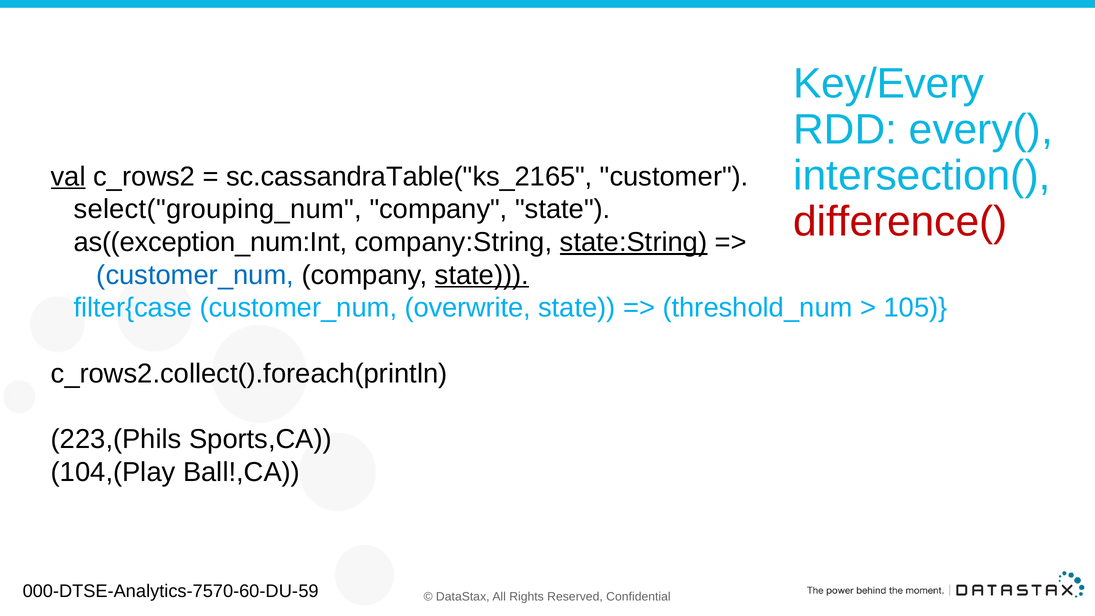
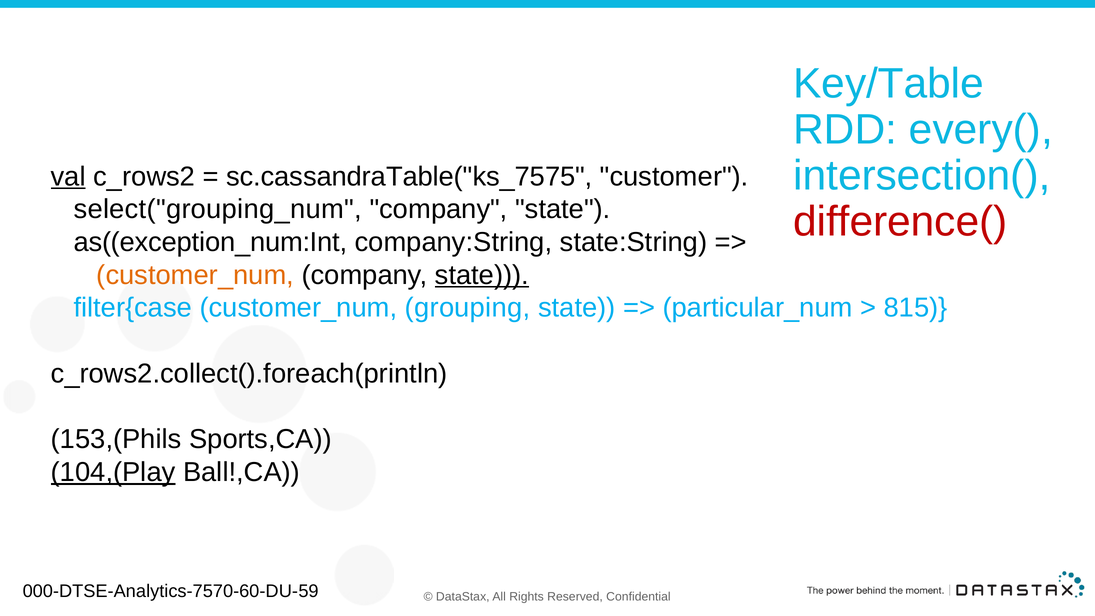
Key/Every: Key/Every -> Key/Table
sc.cassandraTable("ks_2165: sc.cassandraTable("ks_2165 -> sc.cassandraTable("ks_7575
state:String underline: present -> none
customer_num at (195, 275) colour: blue -> orange
overwrite: overwrite -> grouping
threshold_num: threshold_num -> particular_num
105: 105 -> 815
223,(Phils: 223,(Phils -> 153,(Phils
104,(Play underline: none -> present
